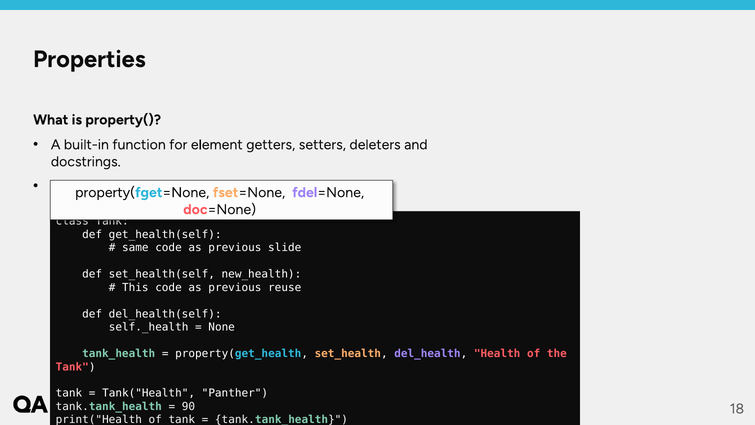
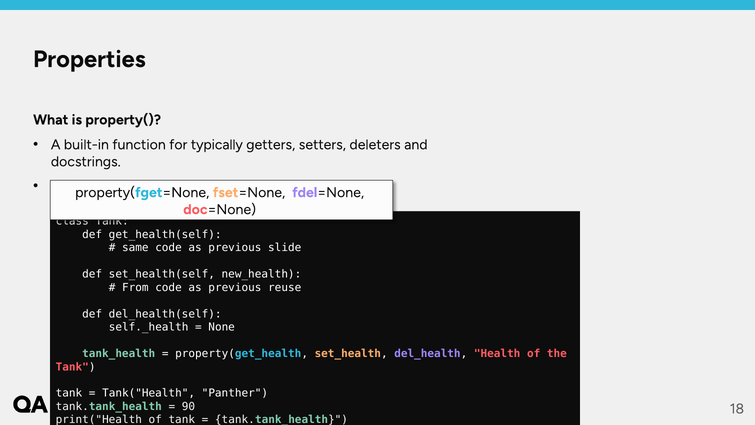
element: element -> typically
This: This -> From
